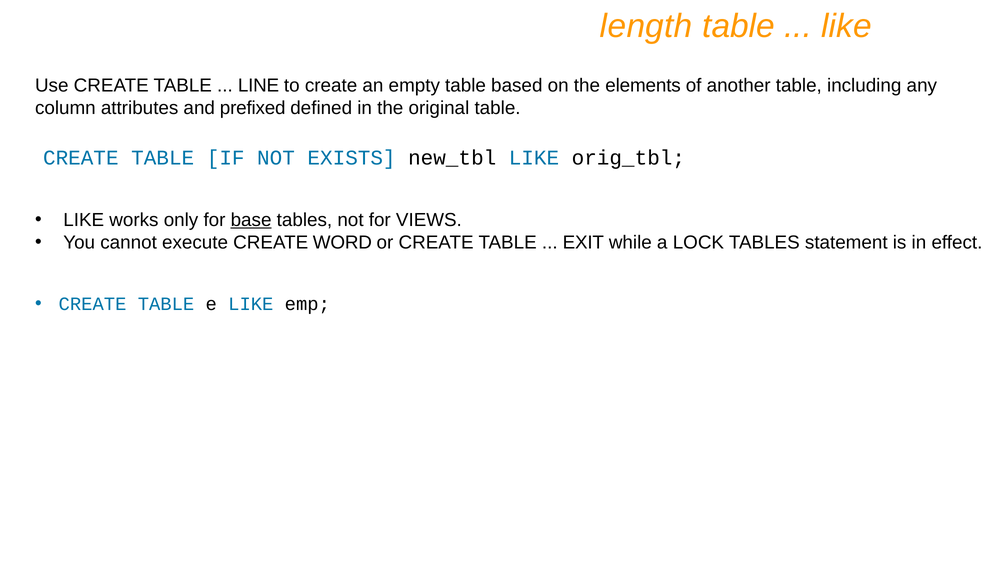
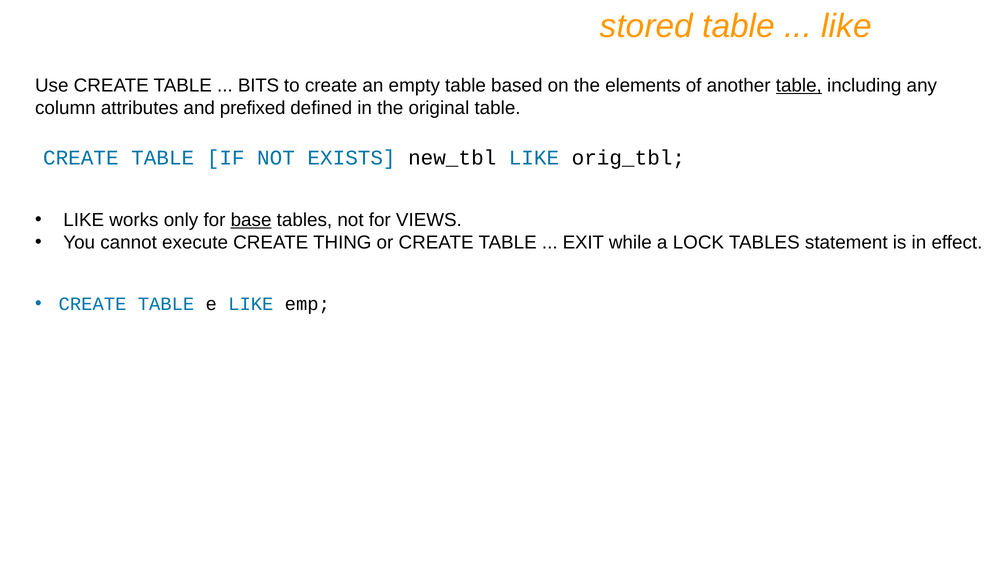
length: length -> stored
LINE: LINE -> BITS
table at (799, 85) underline: none -> present
WORD: WORD -> THING
